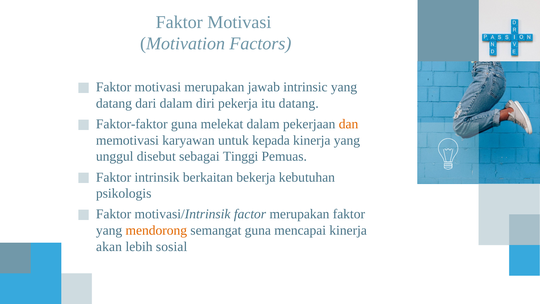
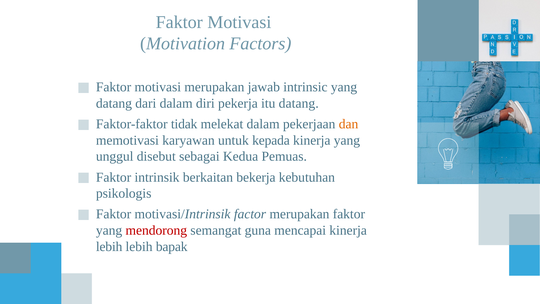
Faktor-faktor guna: guna -> tidak
Tinggi: Tinggi -> Kedua
mendorong colour: orange -> red
akan at (109, 246): akan -> lebih
sosial: sosial -> bapak
